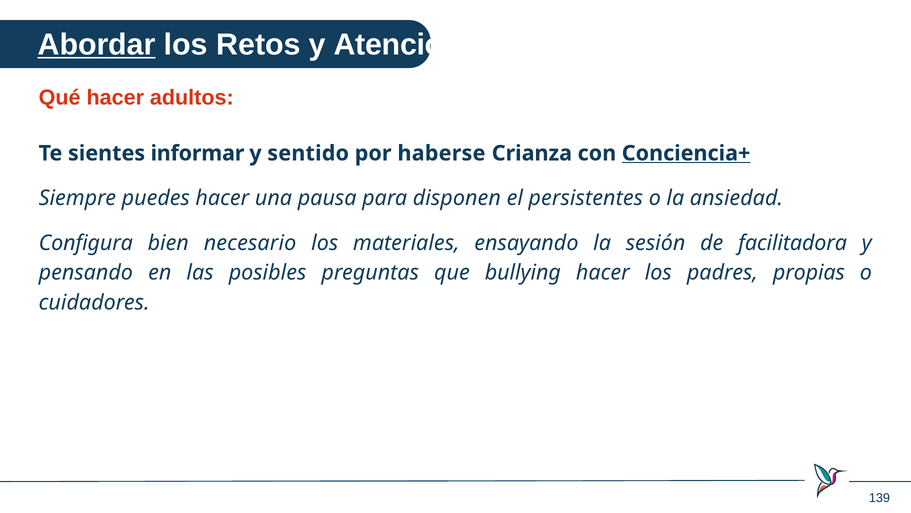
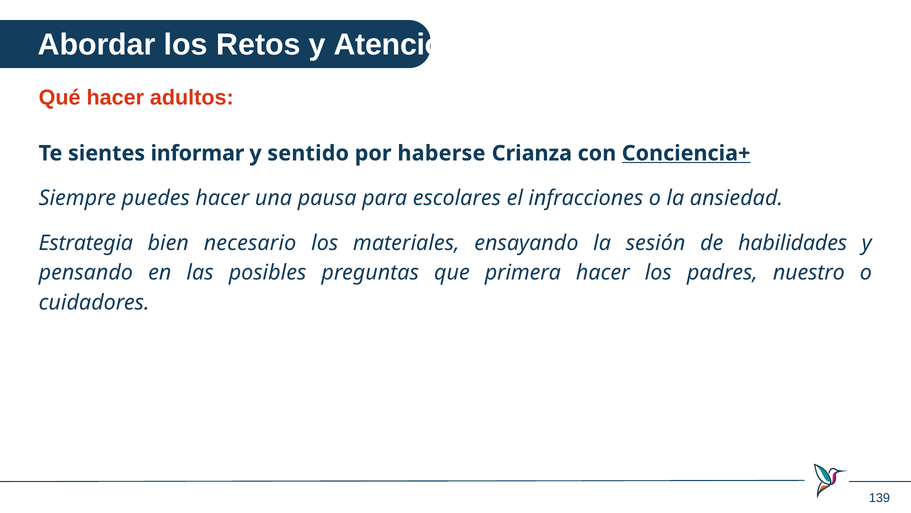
Abordar underline: present -> none
disponen: disponen -> escolares
persistentes: persistentes -> infracciones
Configura: Configura -> Estrategia
facilitadora: facilitadora -> habilidades
bullying: bullying -> primera
propias: propias -> nuestro
